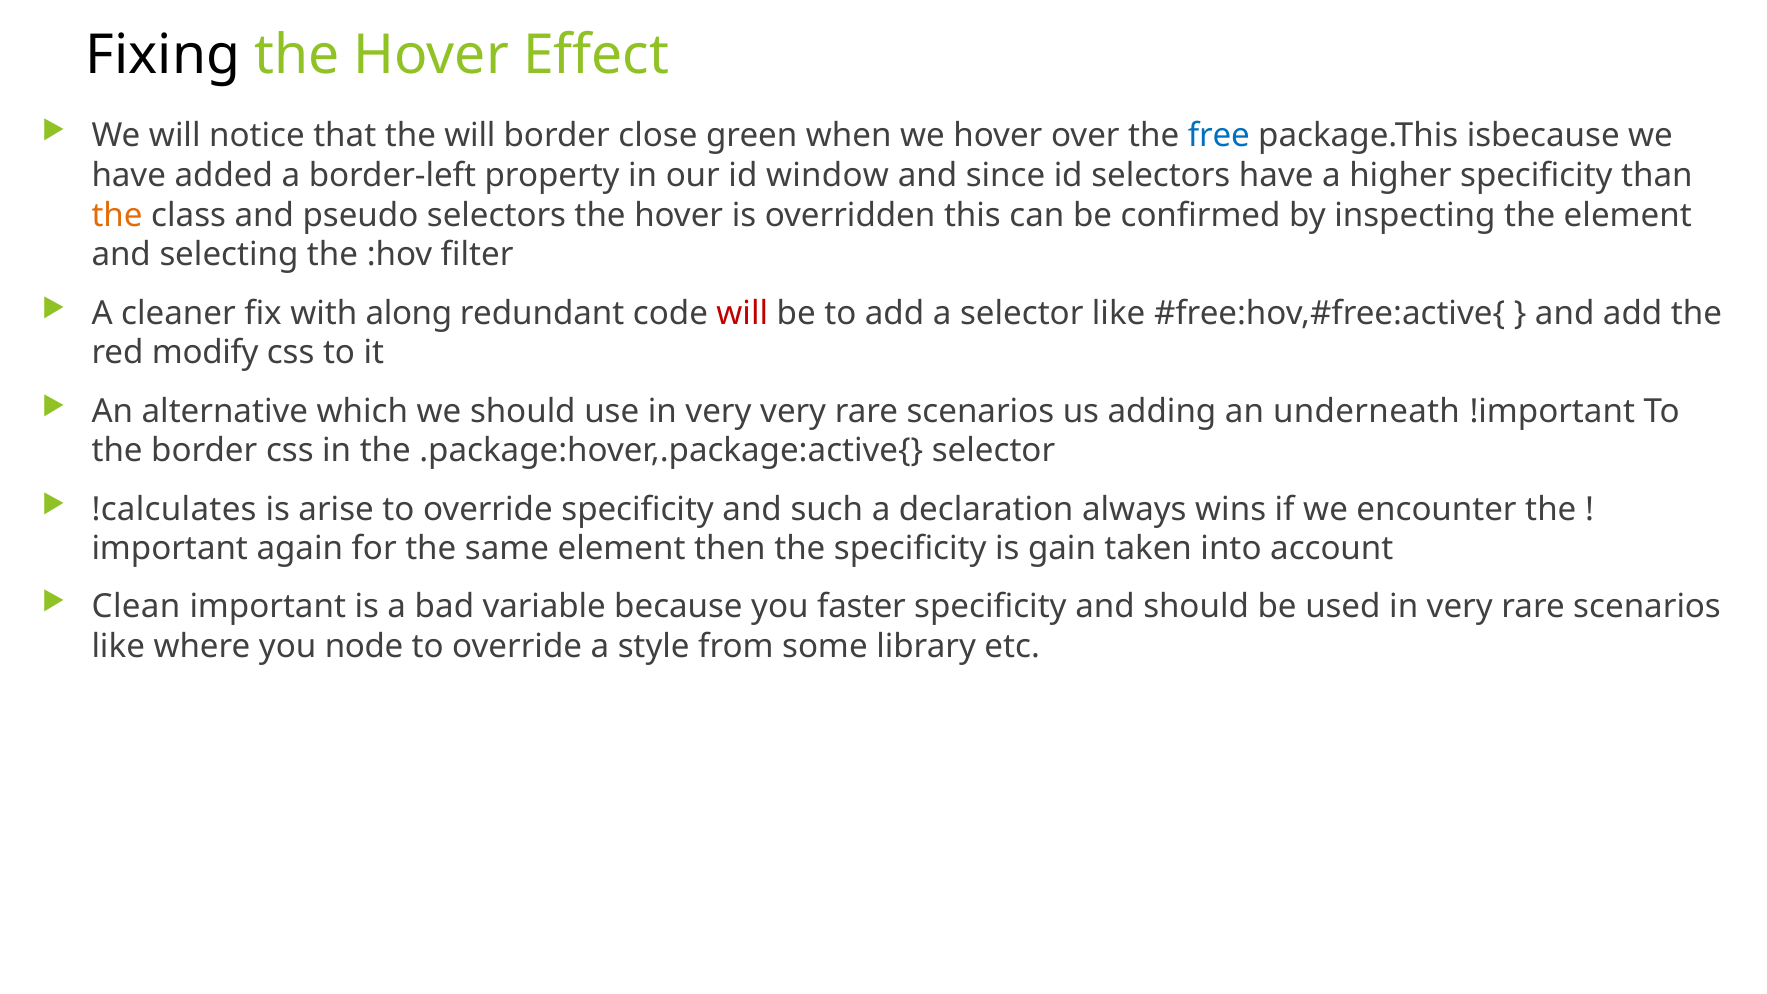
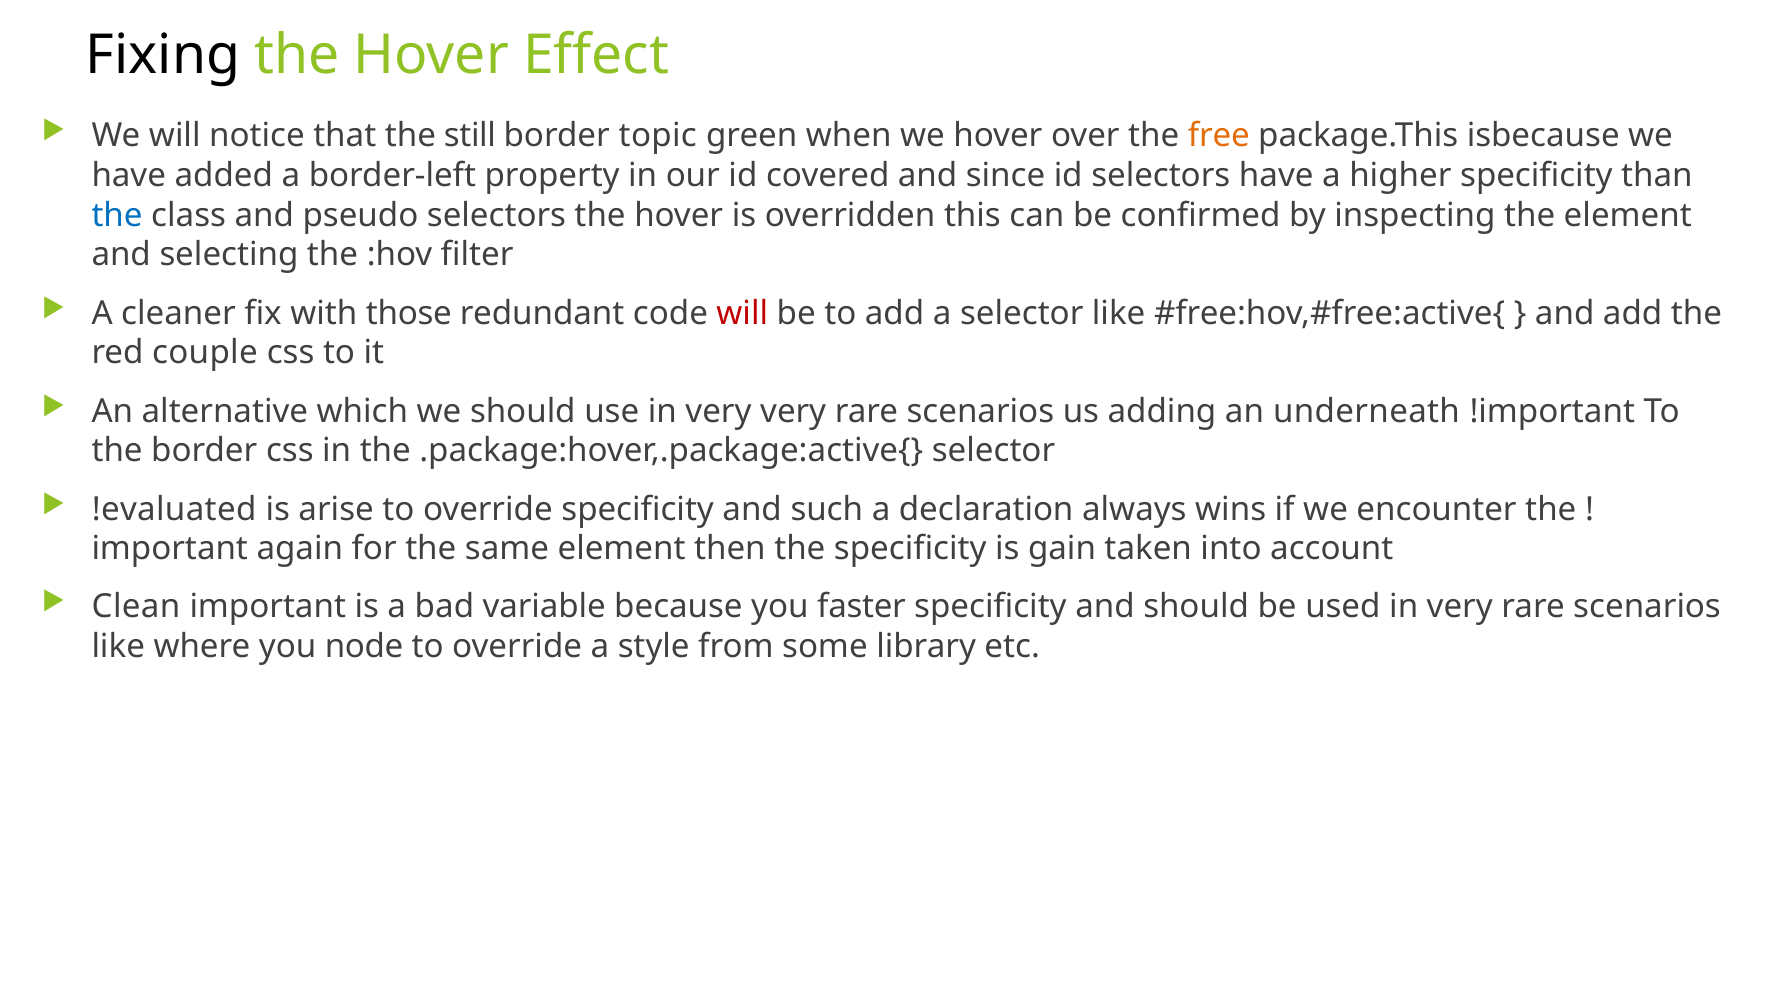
the will: will -> still
close: close -> topic
free colour: blue -> orange
window: window -> covered
the at (117, 215) colour: orange -> blue
along: along -> those
modify: modify -> couple
!calculates: !calculates -> !evaluated
